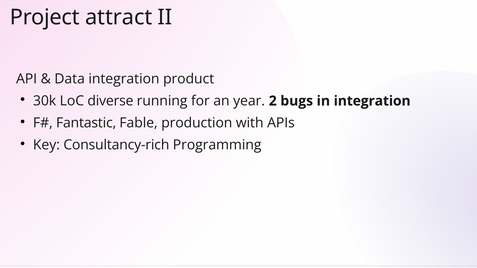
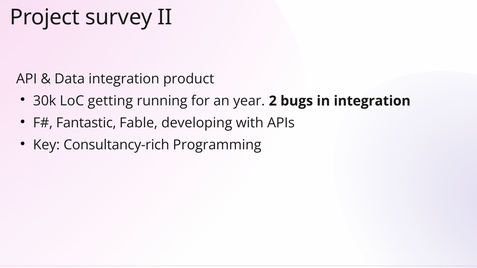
attract: attract -> survey
diverse: diverse -> getting
production: production -> developing
